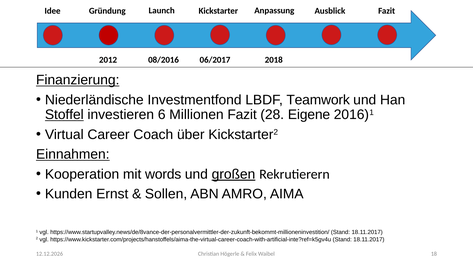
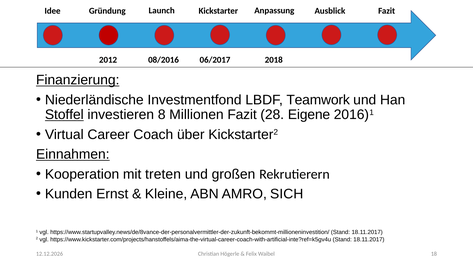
6: 6 -> 8
words: words -> treten
großen underline: present -> none
Sollen: Sollen -> Kleine
AIMA: AIMA -> SICH
